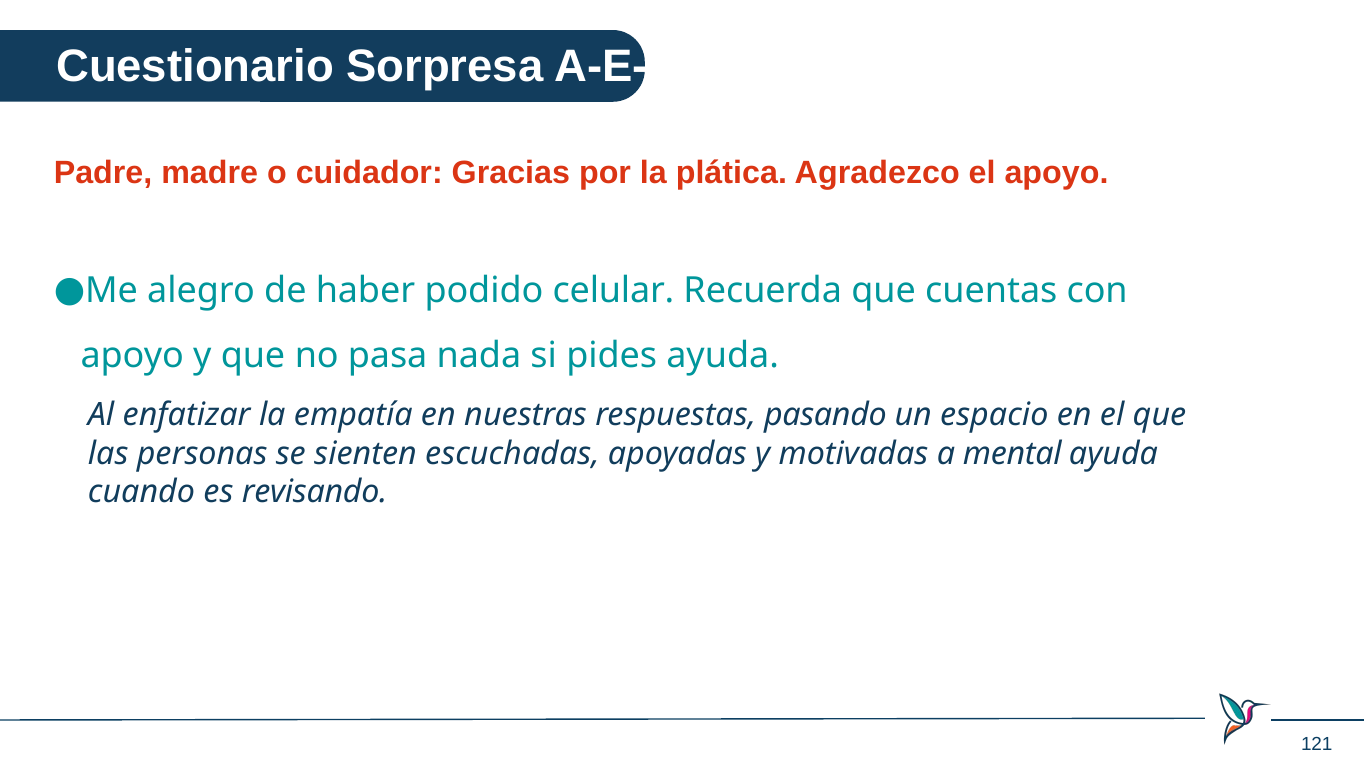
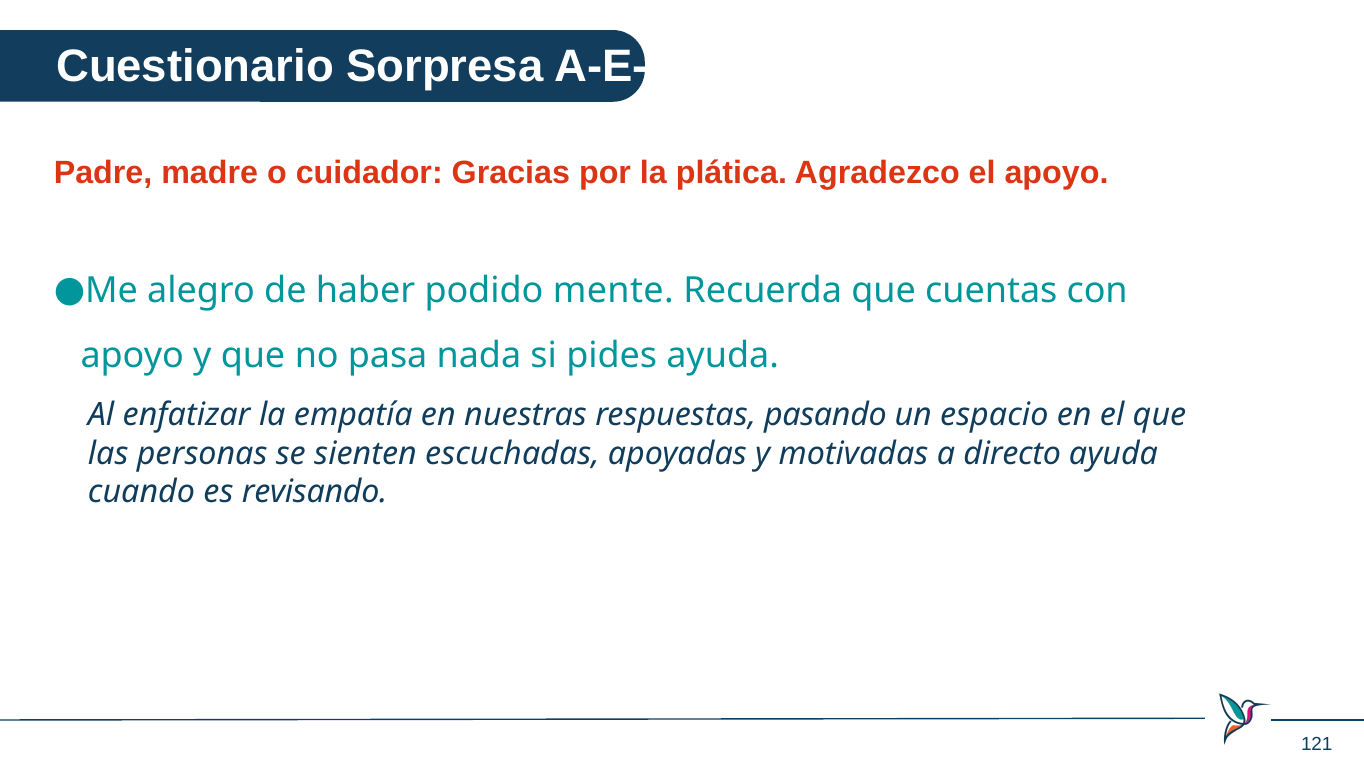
celular: celular -> mente
mental: mental -> directo
